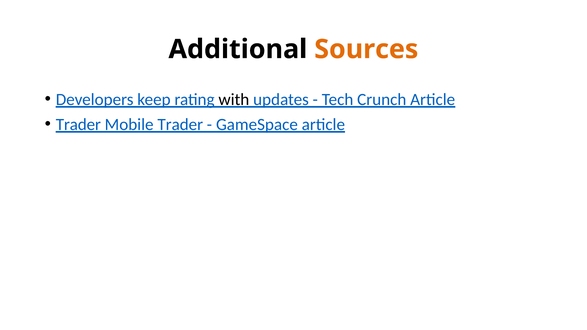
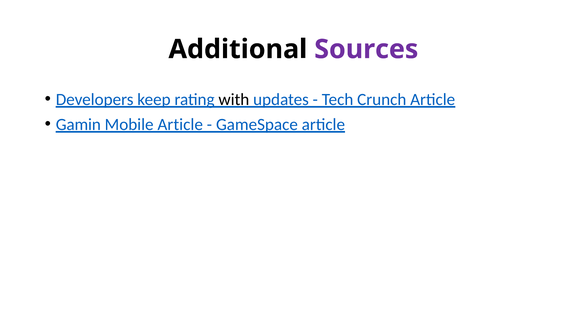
Sources colour: orange -> purple
Trader at (78, 124): Trader -> Gamin
Mobile Trader: Trader -> Article
